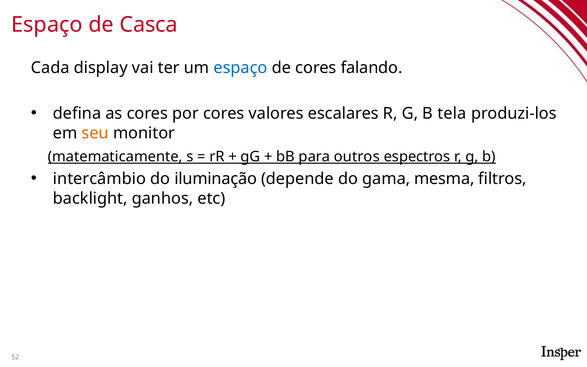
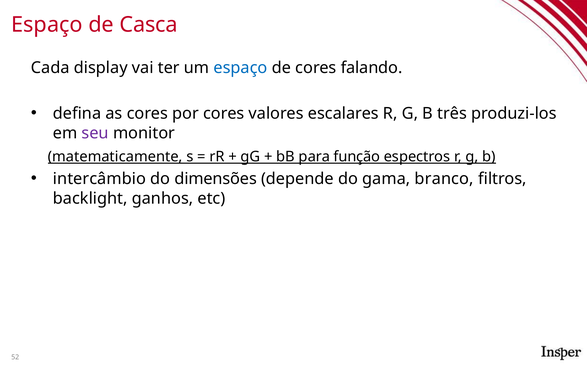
tela: tela -> três
seu colour: orange -> purple
outros: outros -> função
iluminação: iluminação -> dimensões
mesma: mesma -> branco
